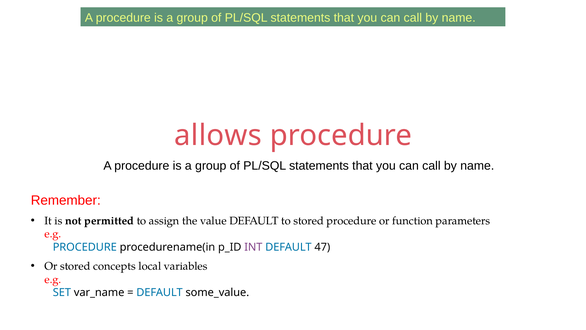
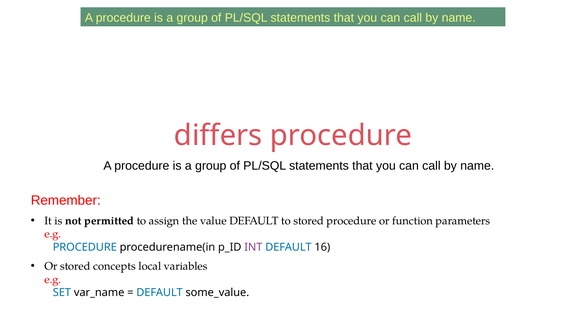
allows: allows -> differs
47: 47 -> 16
